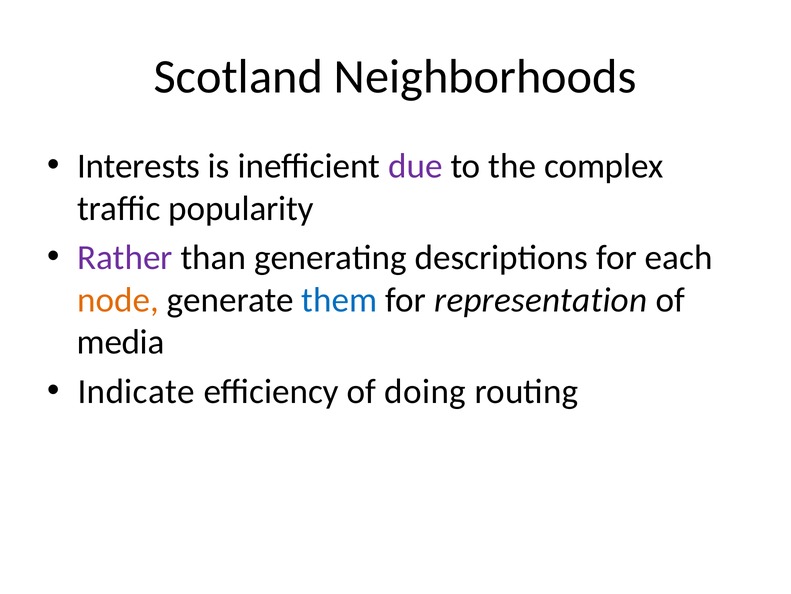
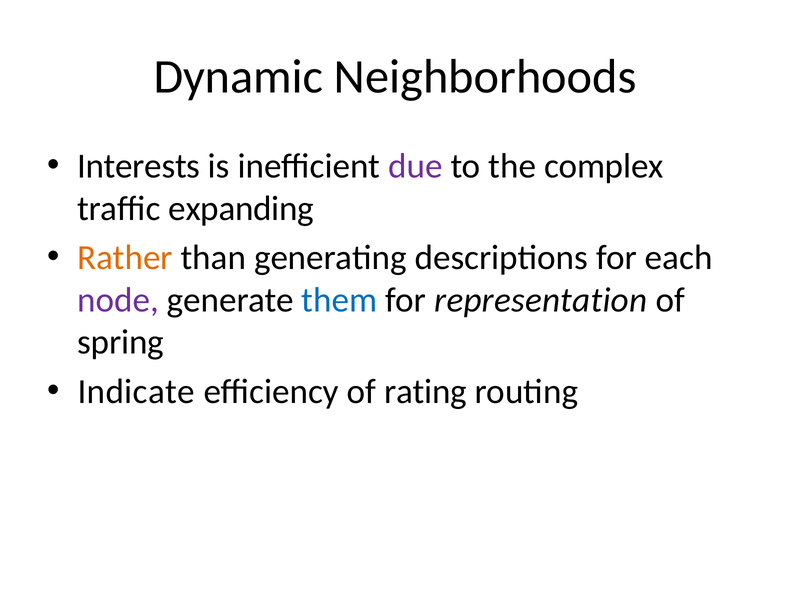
Scotland: Scotland -> Dynamic
popularity: popularity -> expanding
Rather colour: purple -> orange
node colour: orange -> purple
media: media -> spring
doing: doing -> rating
